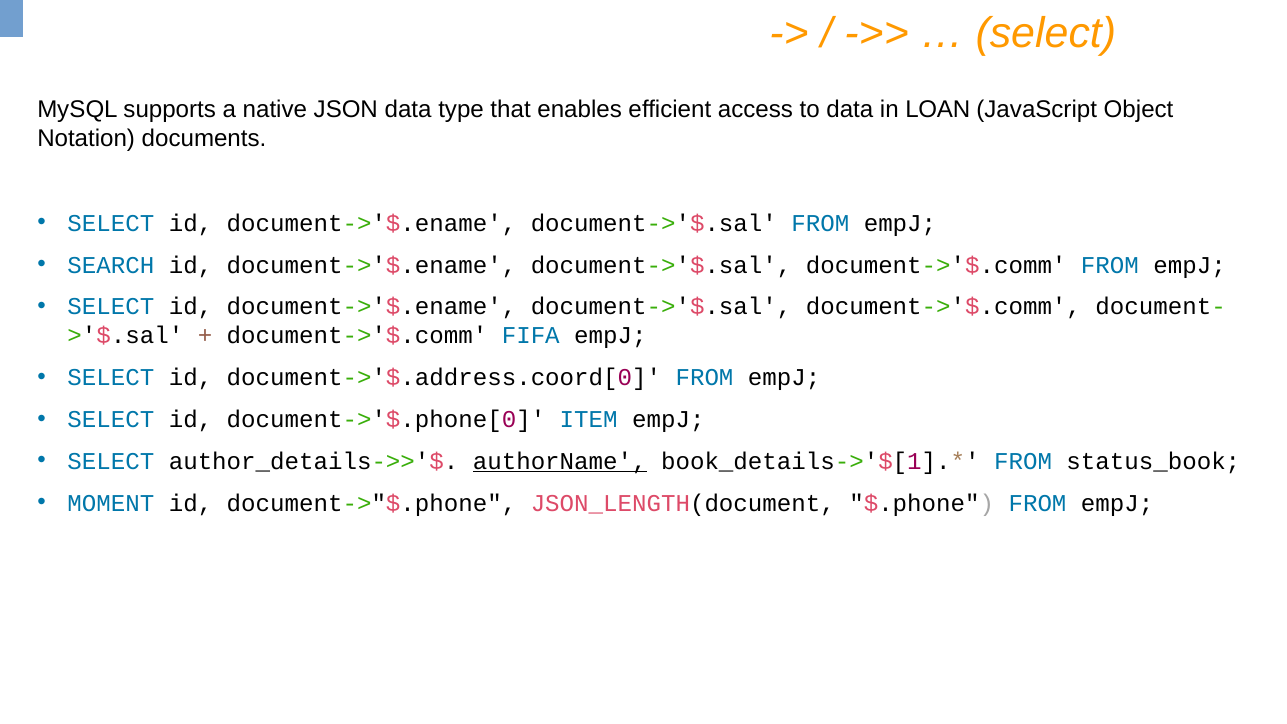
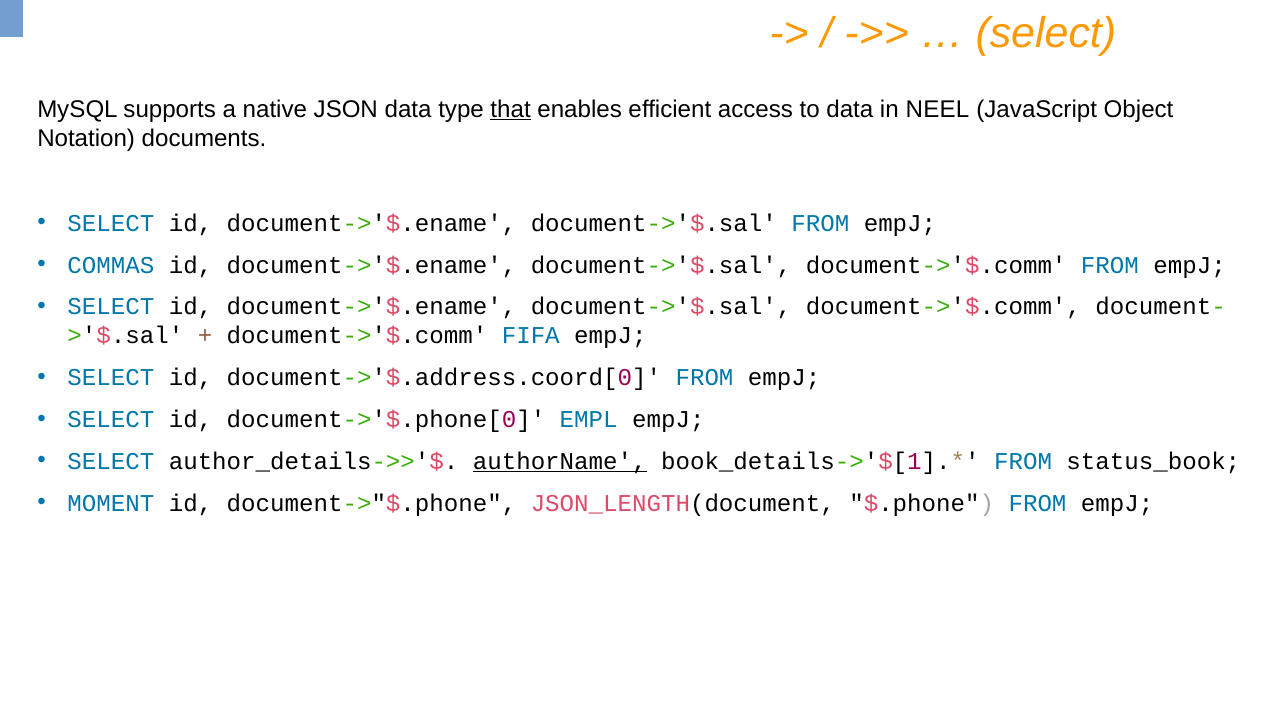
that underline: none -> present
LOAN: LOAN -> NEEL
SEARCH: SEARCH -> COMMAS
ITEM: ITEM -> EMPL
